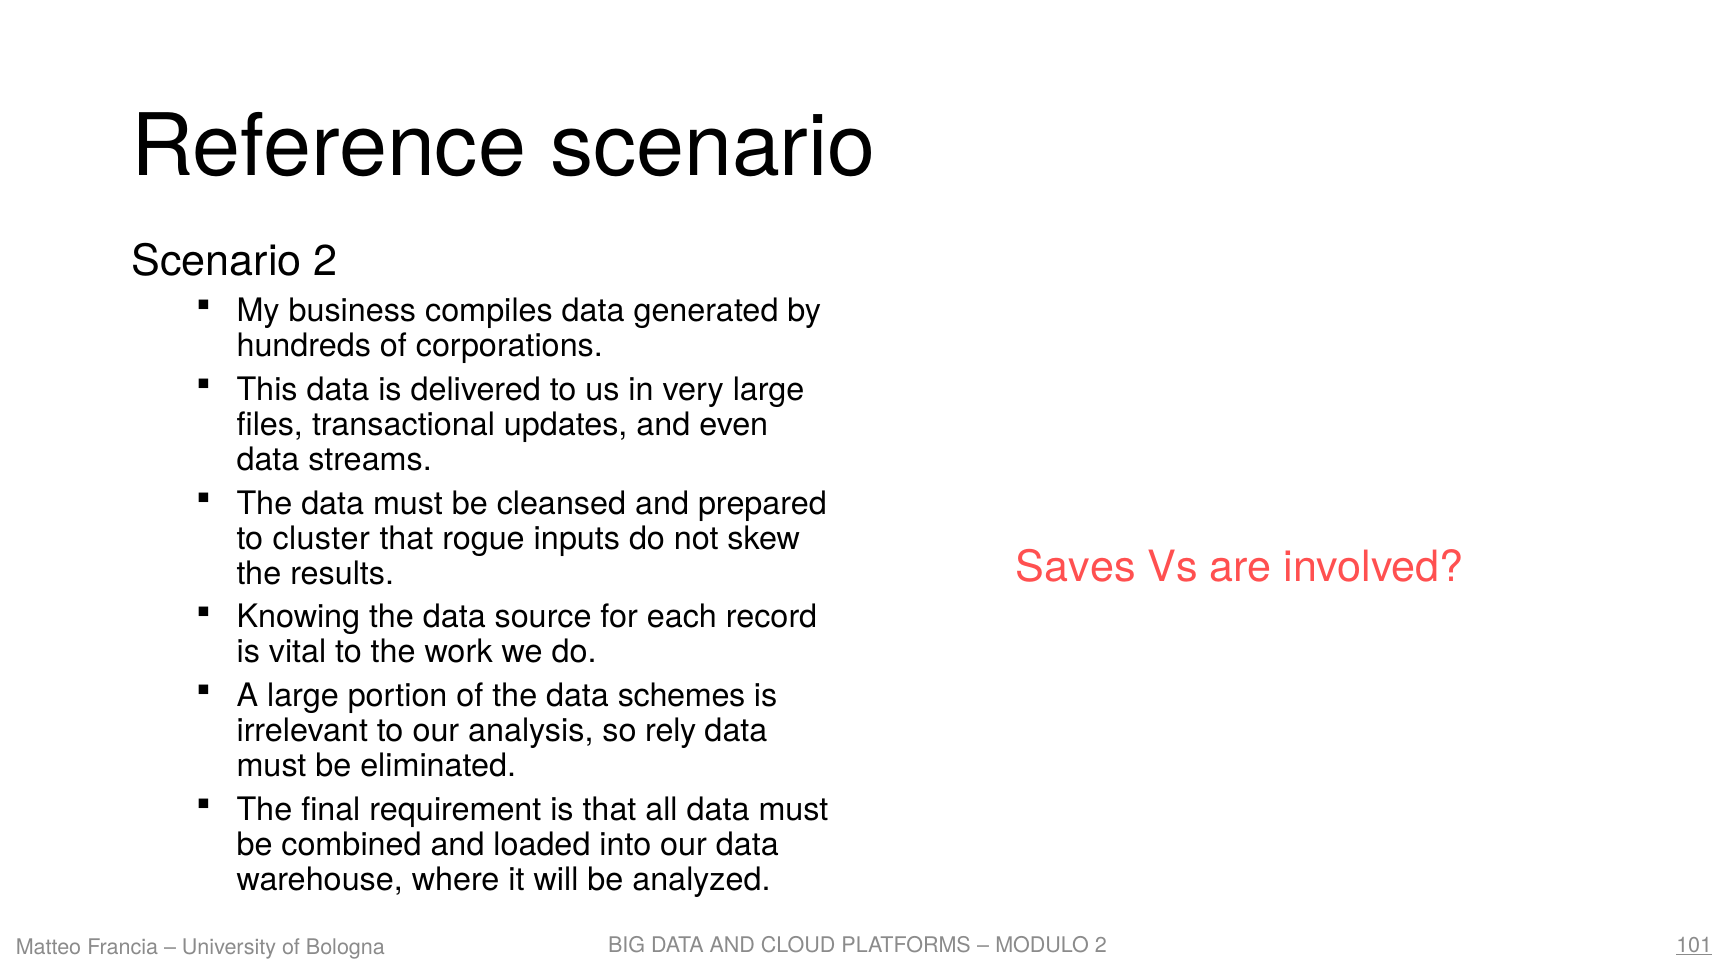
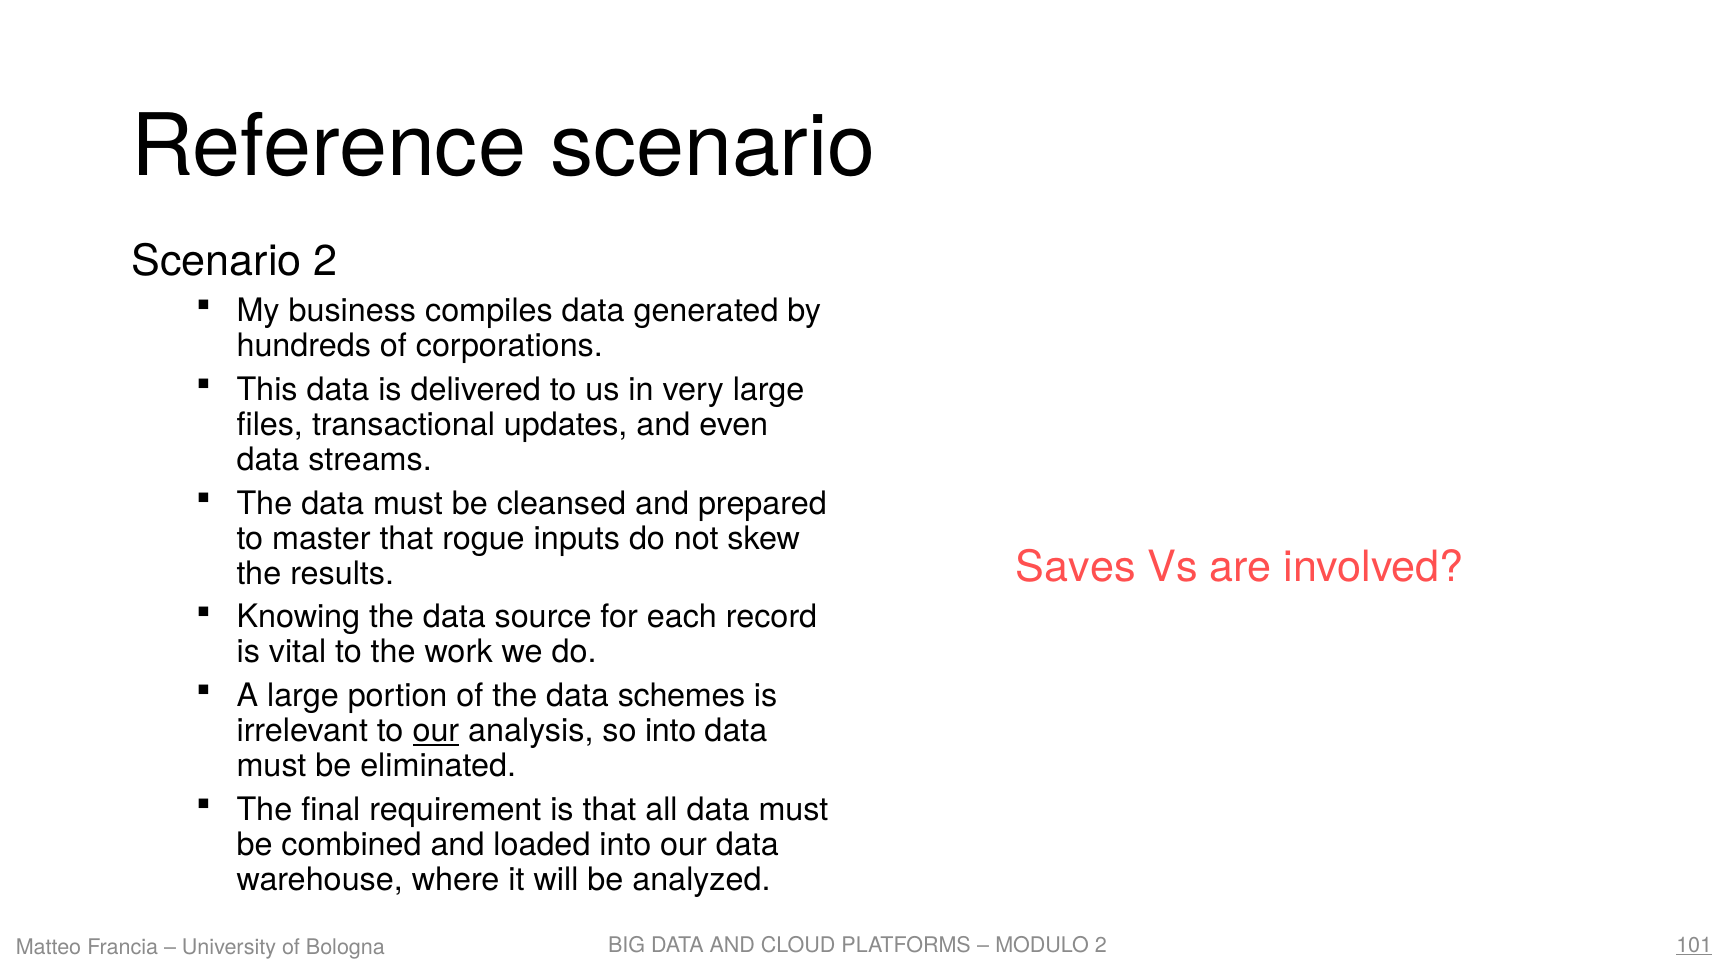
cluster: cluster -> master
our at (436, 731) underline: none -> present
so rely: rely -> into
